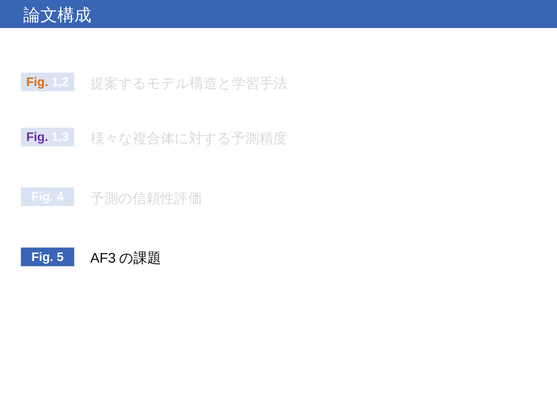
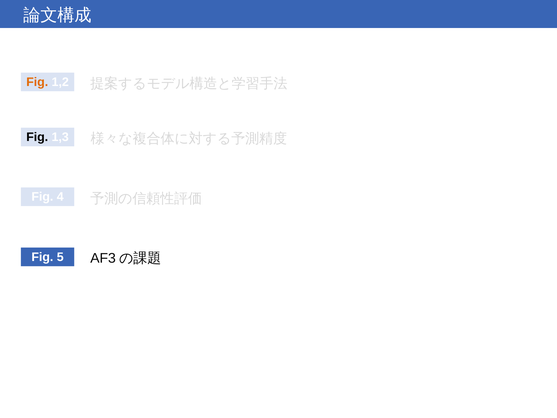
Fig at (37, 137) colour: purple -> black
